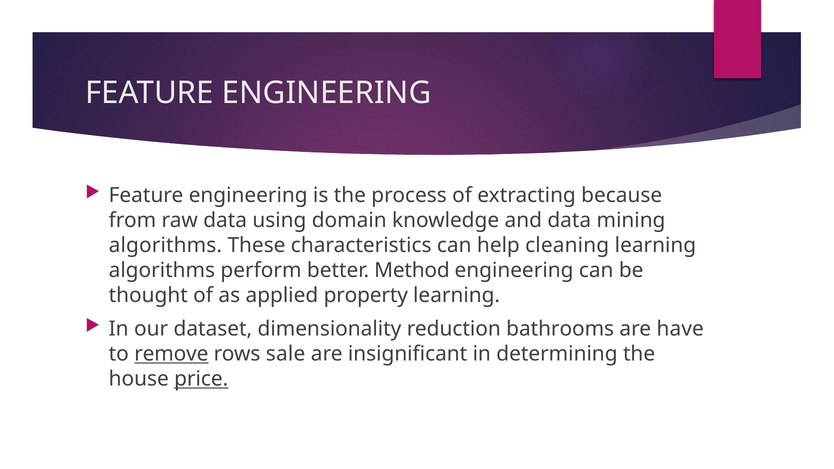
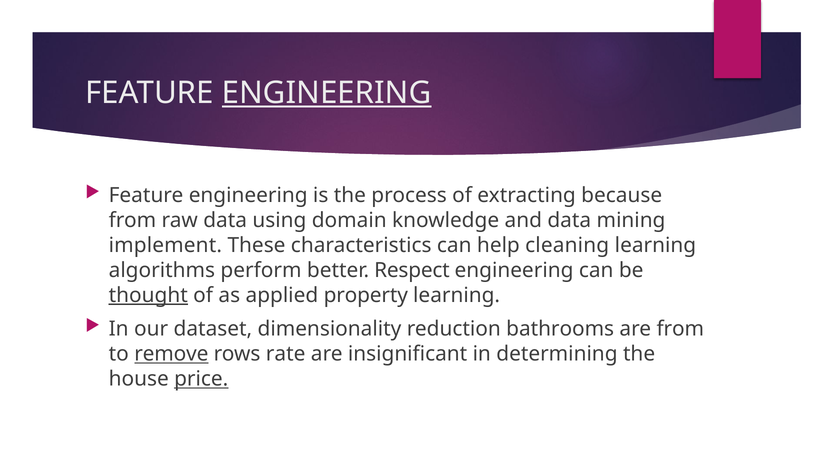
ENGINEERING at (327, 93) underline: none -> present
algorithms at (165, 245): algorithms -> implement
Method: Method -> Respect
thought underline: none -> present
are have: have -> from
sale: sale -> rate
